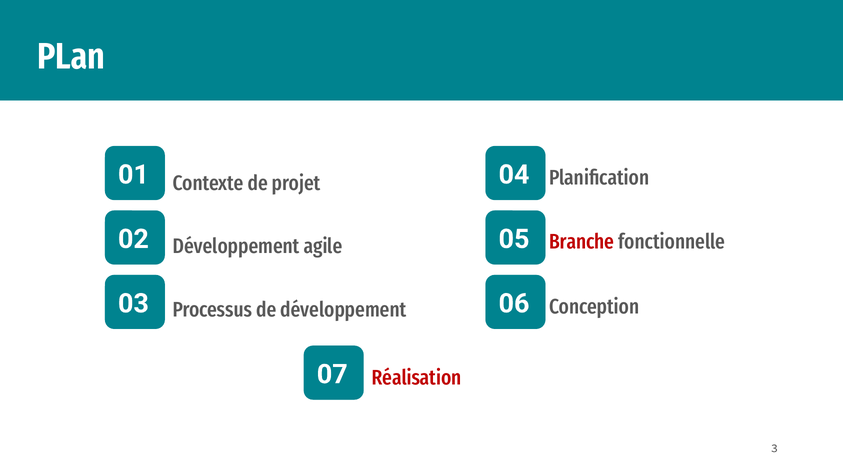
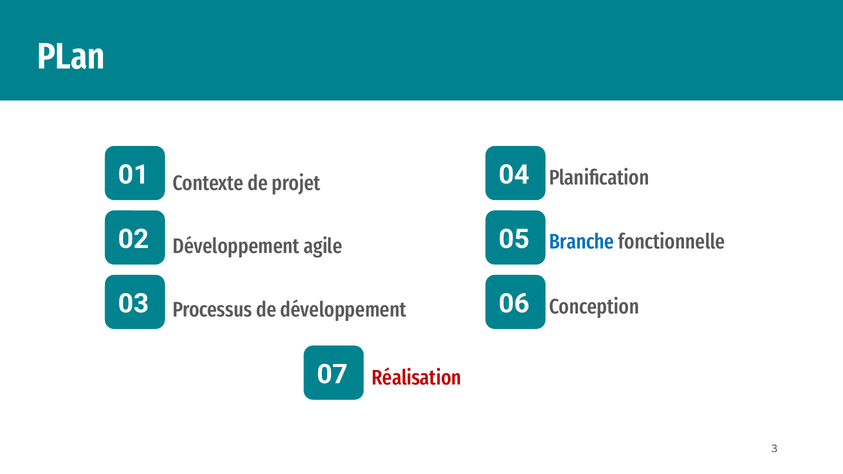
Branche colour: red -> blue
